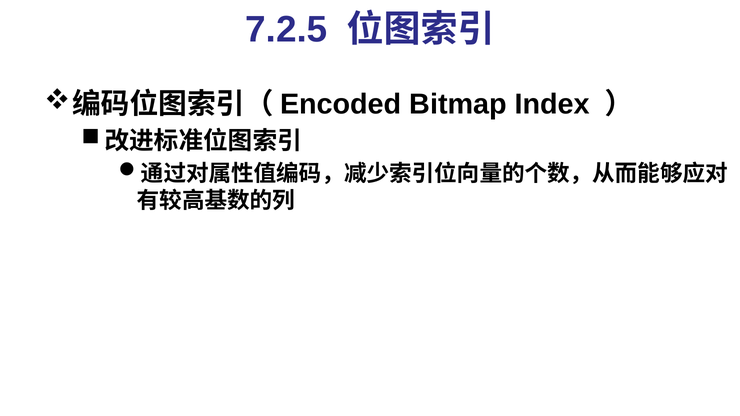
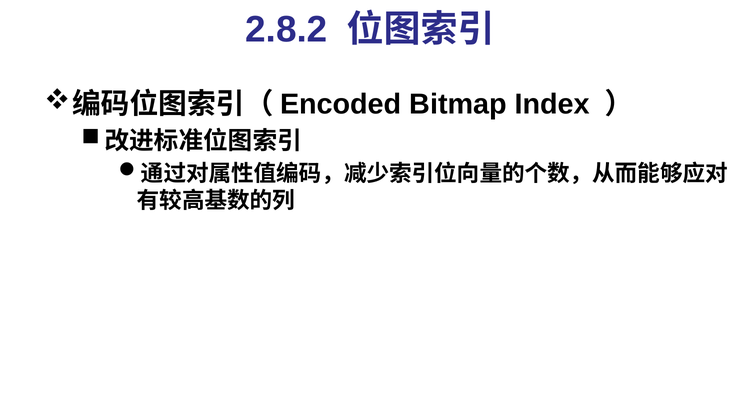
7.2.5: 7.2.5 -> 2.8.2
